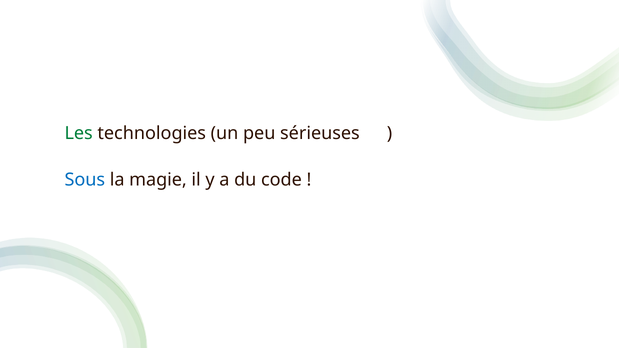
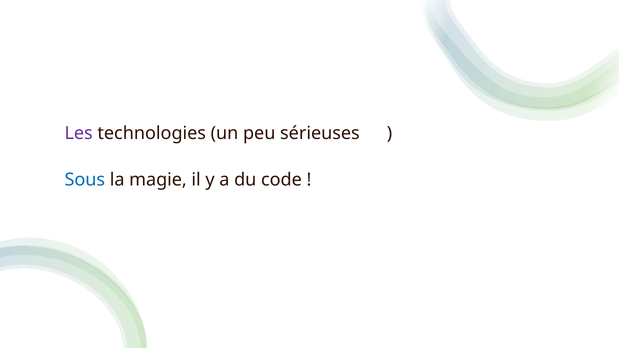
Les colour: green -> purple
